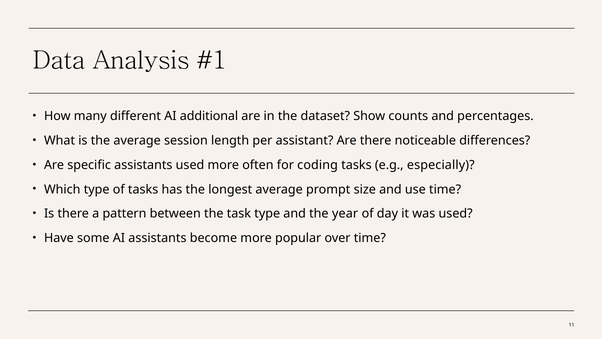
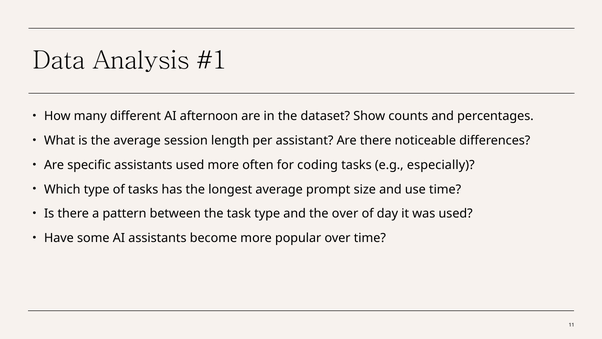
additional: additional -> afternoon
the year: year -> over
